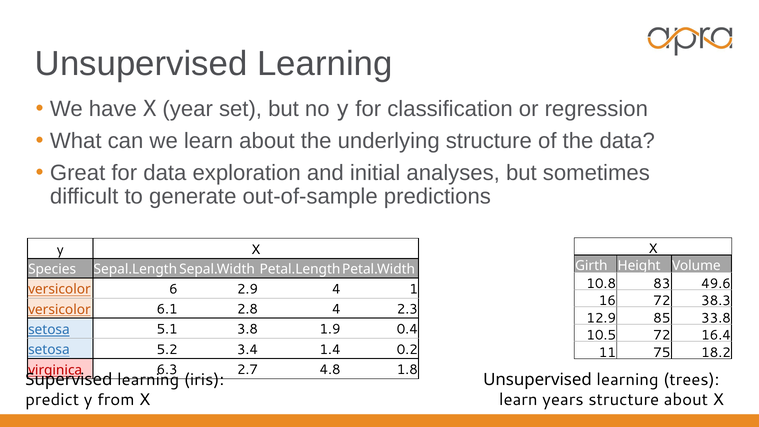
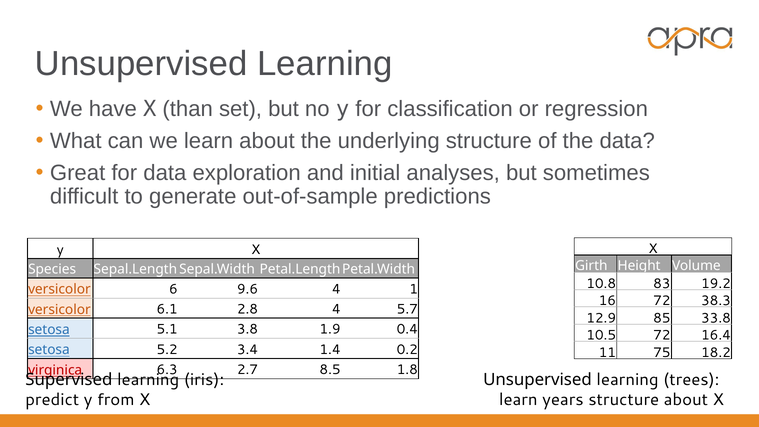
year: year -> than
49.6: 49.6 -> 19.2
2.9: 2.9 -> 9.6
2.3: 2.3 -> 5.7
4.8: 4.8 -> 8.5
